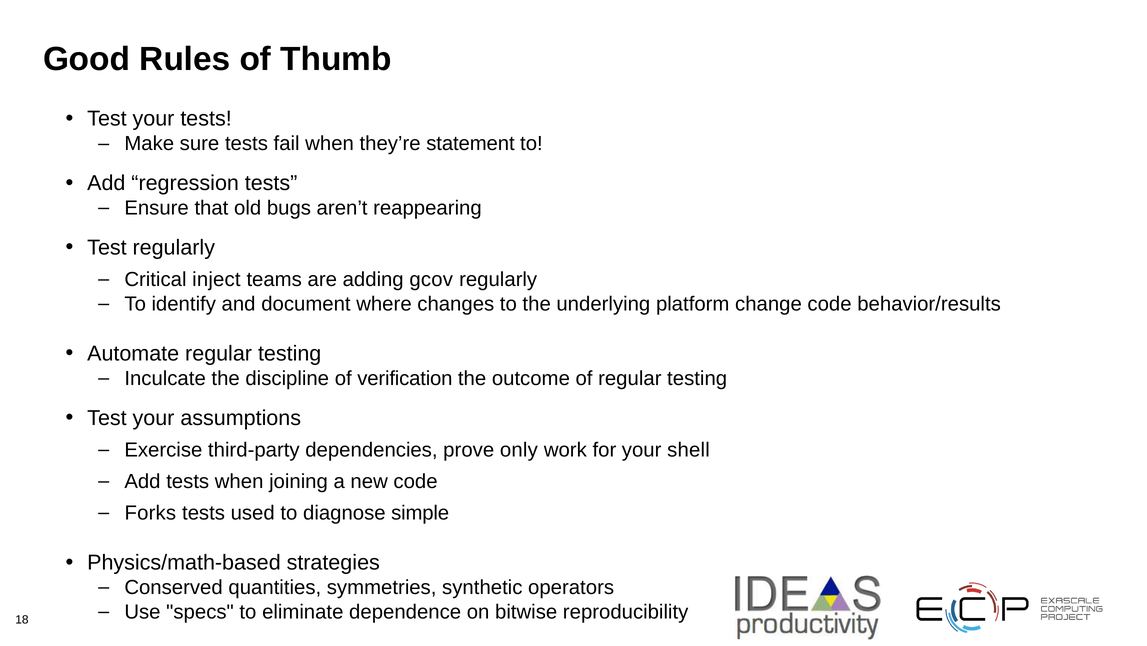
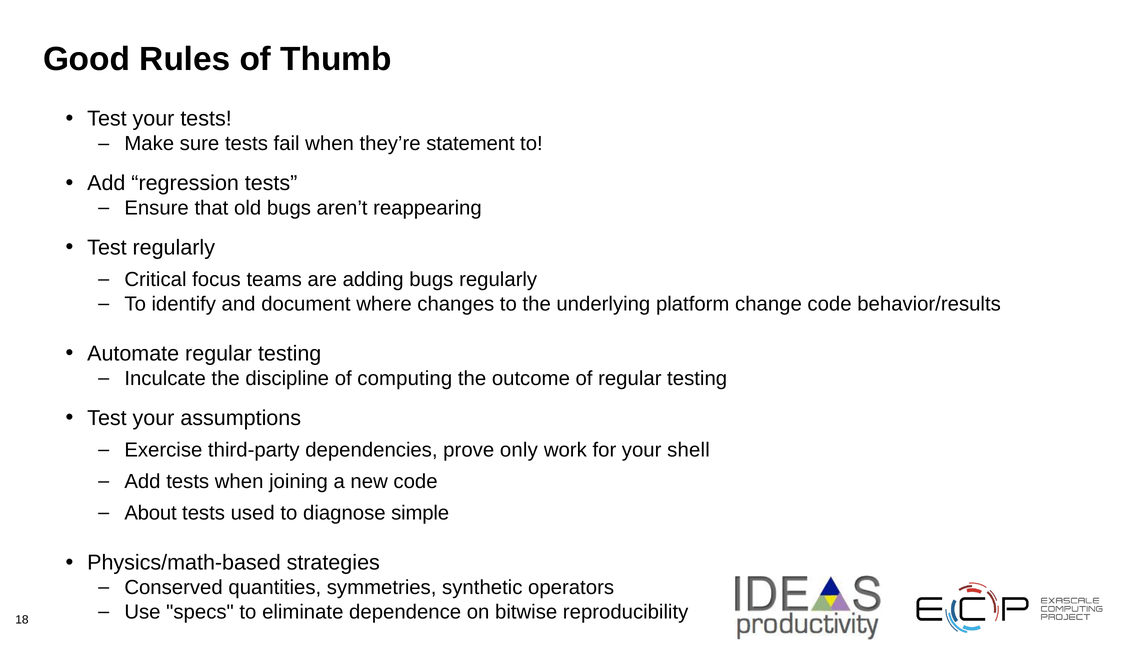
inject: inject -> focus
adding gcov: gcov -> bugs
verification: verification -> computing
Forks: Forks -> About
